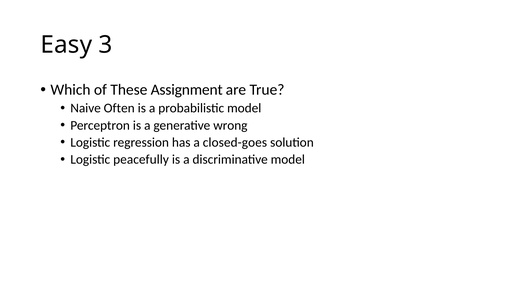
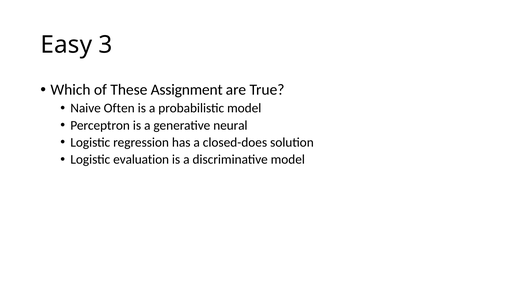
wrong: wrong -> neural
closed-goes: closed-goes -> closed-does
peacefully: peacefully -> evaluation
